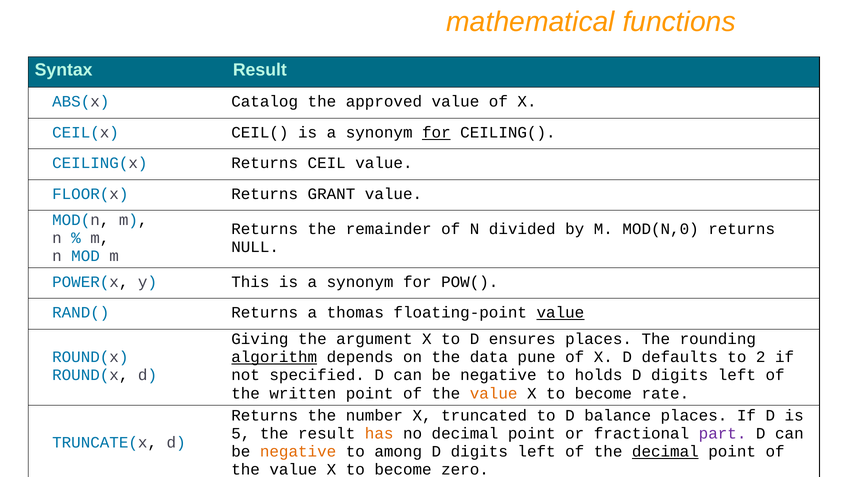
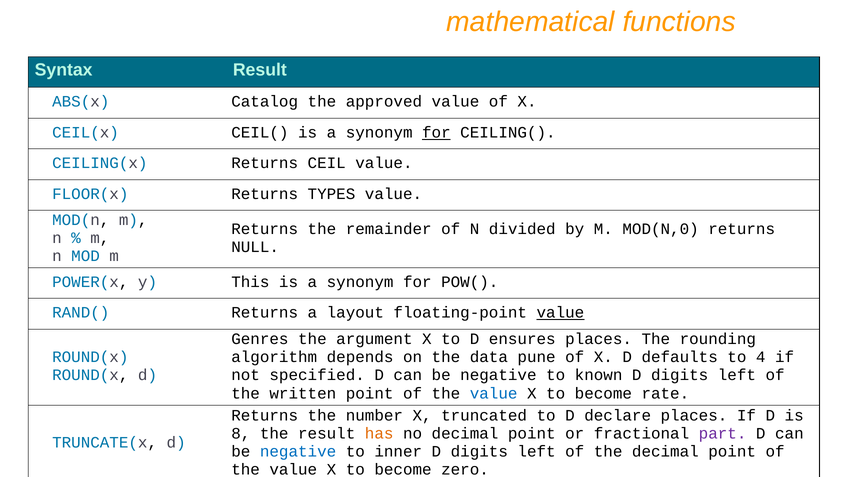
GRANT: GRANT -> TYPES
thomas: thomas -> layout
Giving: Giving -> Genres
algorithm underline: present -> none
2: 2 -> 4
holds: holds -> known
value at (494, 393) colour: orange -> blue
balance: balance -> declare
5: 5 -> 8
negative at (298, 452) colour: orange -> blue
among: among -> inner
decimal at (665, 452) underline: present -> none
